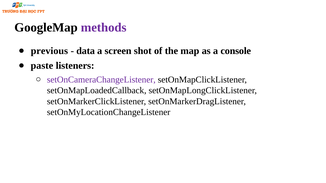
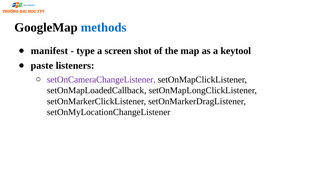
methods colour: purple -> blue
previous: previous -> manifest
data: data -> type
console: console -> keytool
